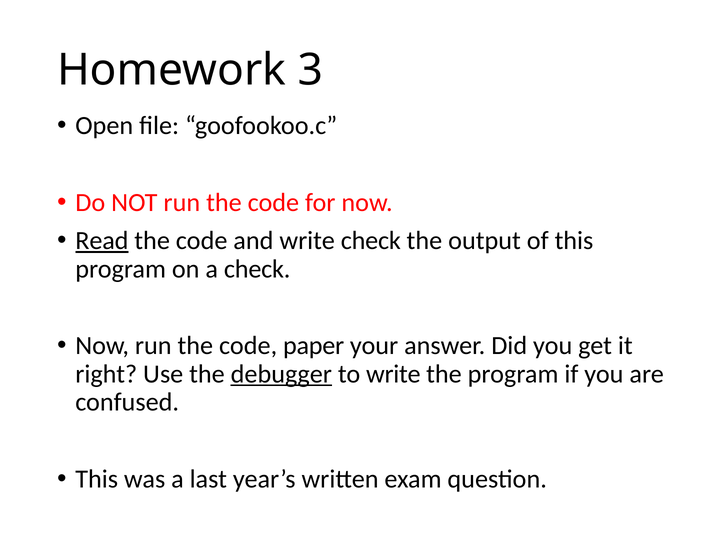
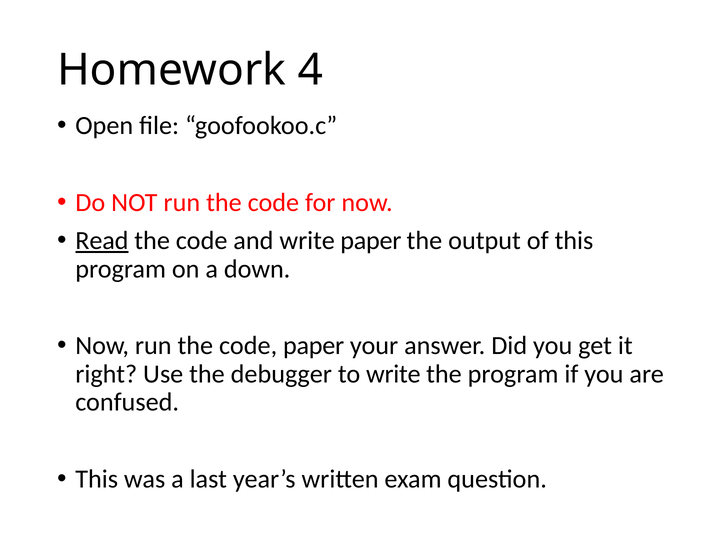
3: 3 -> 4
write check: check -> paper
a check: check -> down
debugger underline: present -> none
